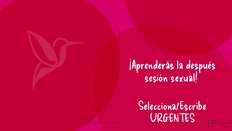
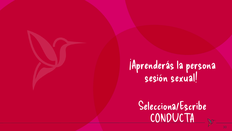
después: después -> persona
URGENTES: URGENTES -> CONDUCTA
